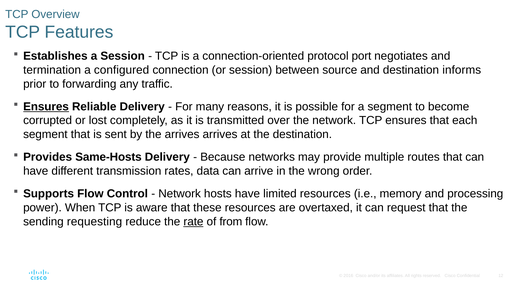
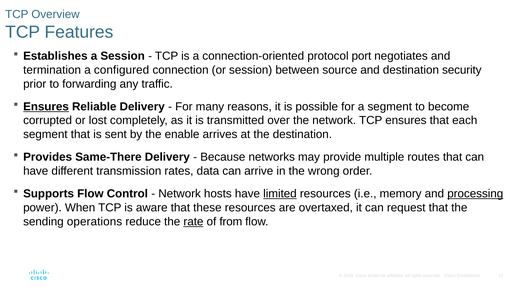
informs: informs -> security
the arrives: arrives -> enable
Same-Hosts: Same-Hosts -> Same-There
limited underline: none -> present
processing underline: none -> present
requesting: requesting -> operations
